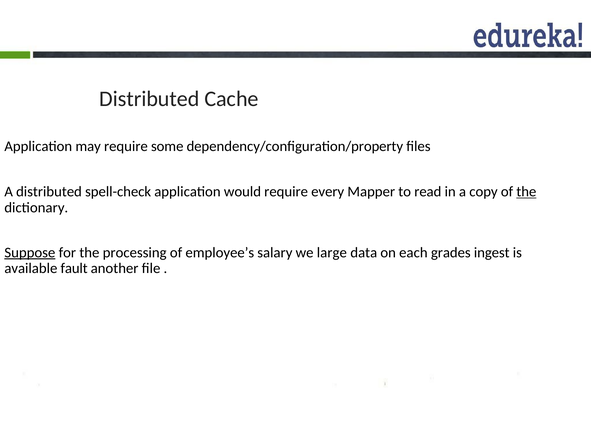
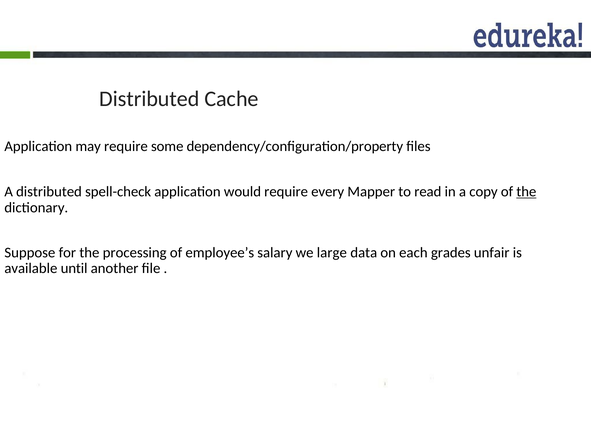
Suppose underline: present -> none
ingest: ingest -> unfair
fault: fault -> until
